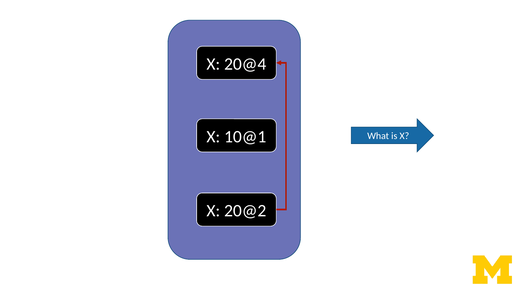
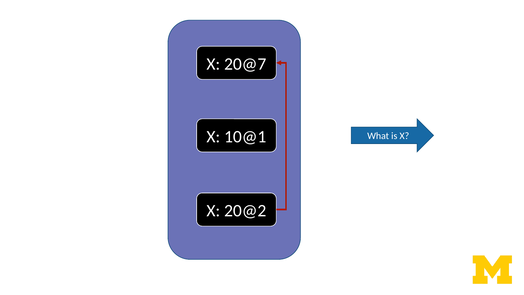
20@4: 20@4 -> 20@7
